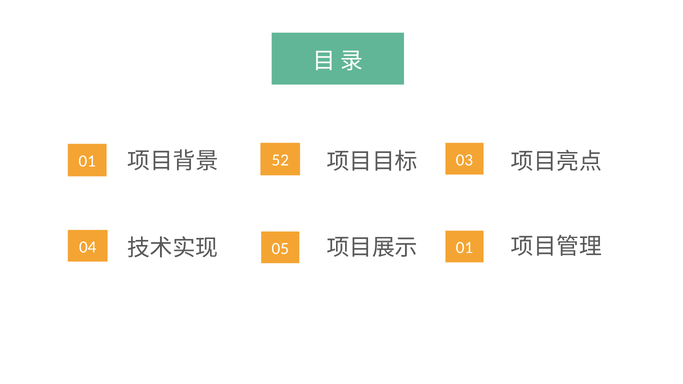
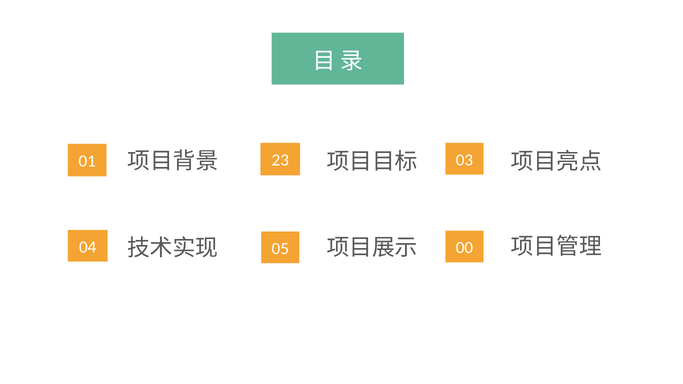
52: 52 -> 23
01 at (464, 248): 01 -> 00
